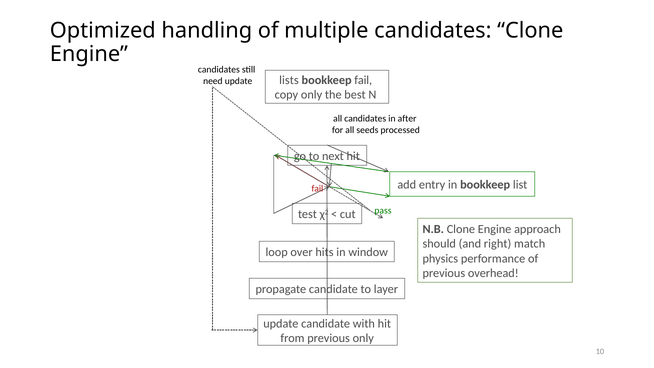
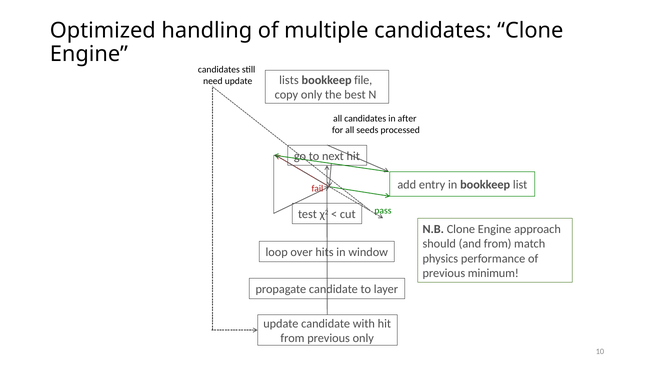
bookkeep fail: fail -> file
and right: right -> from
overhead: overhead -> minimum
